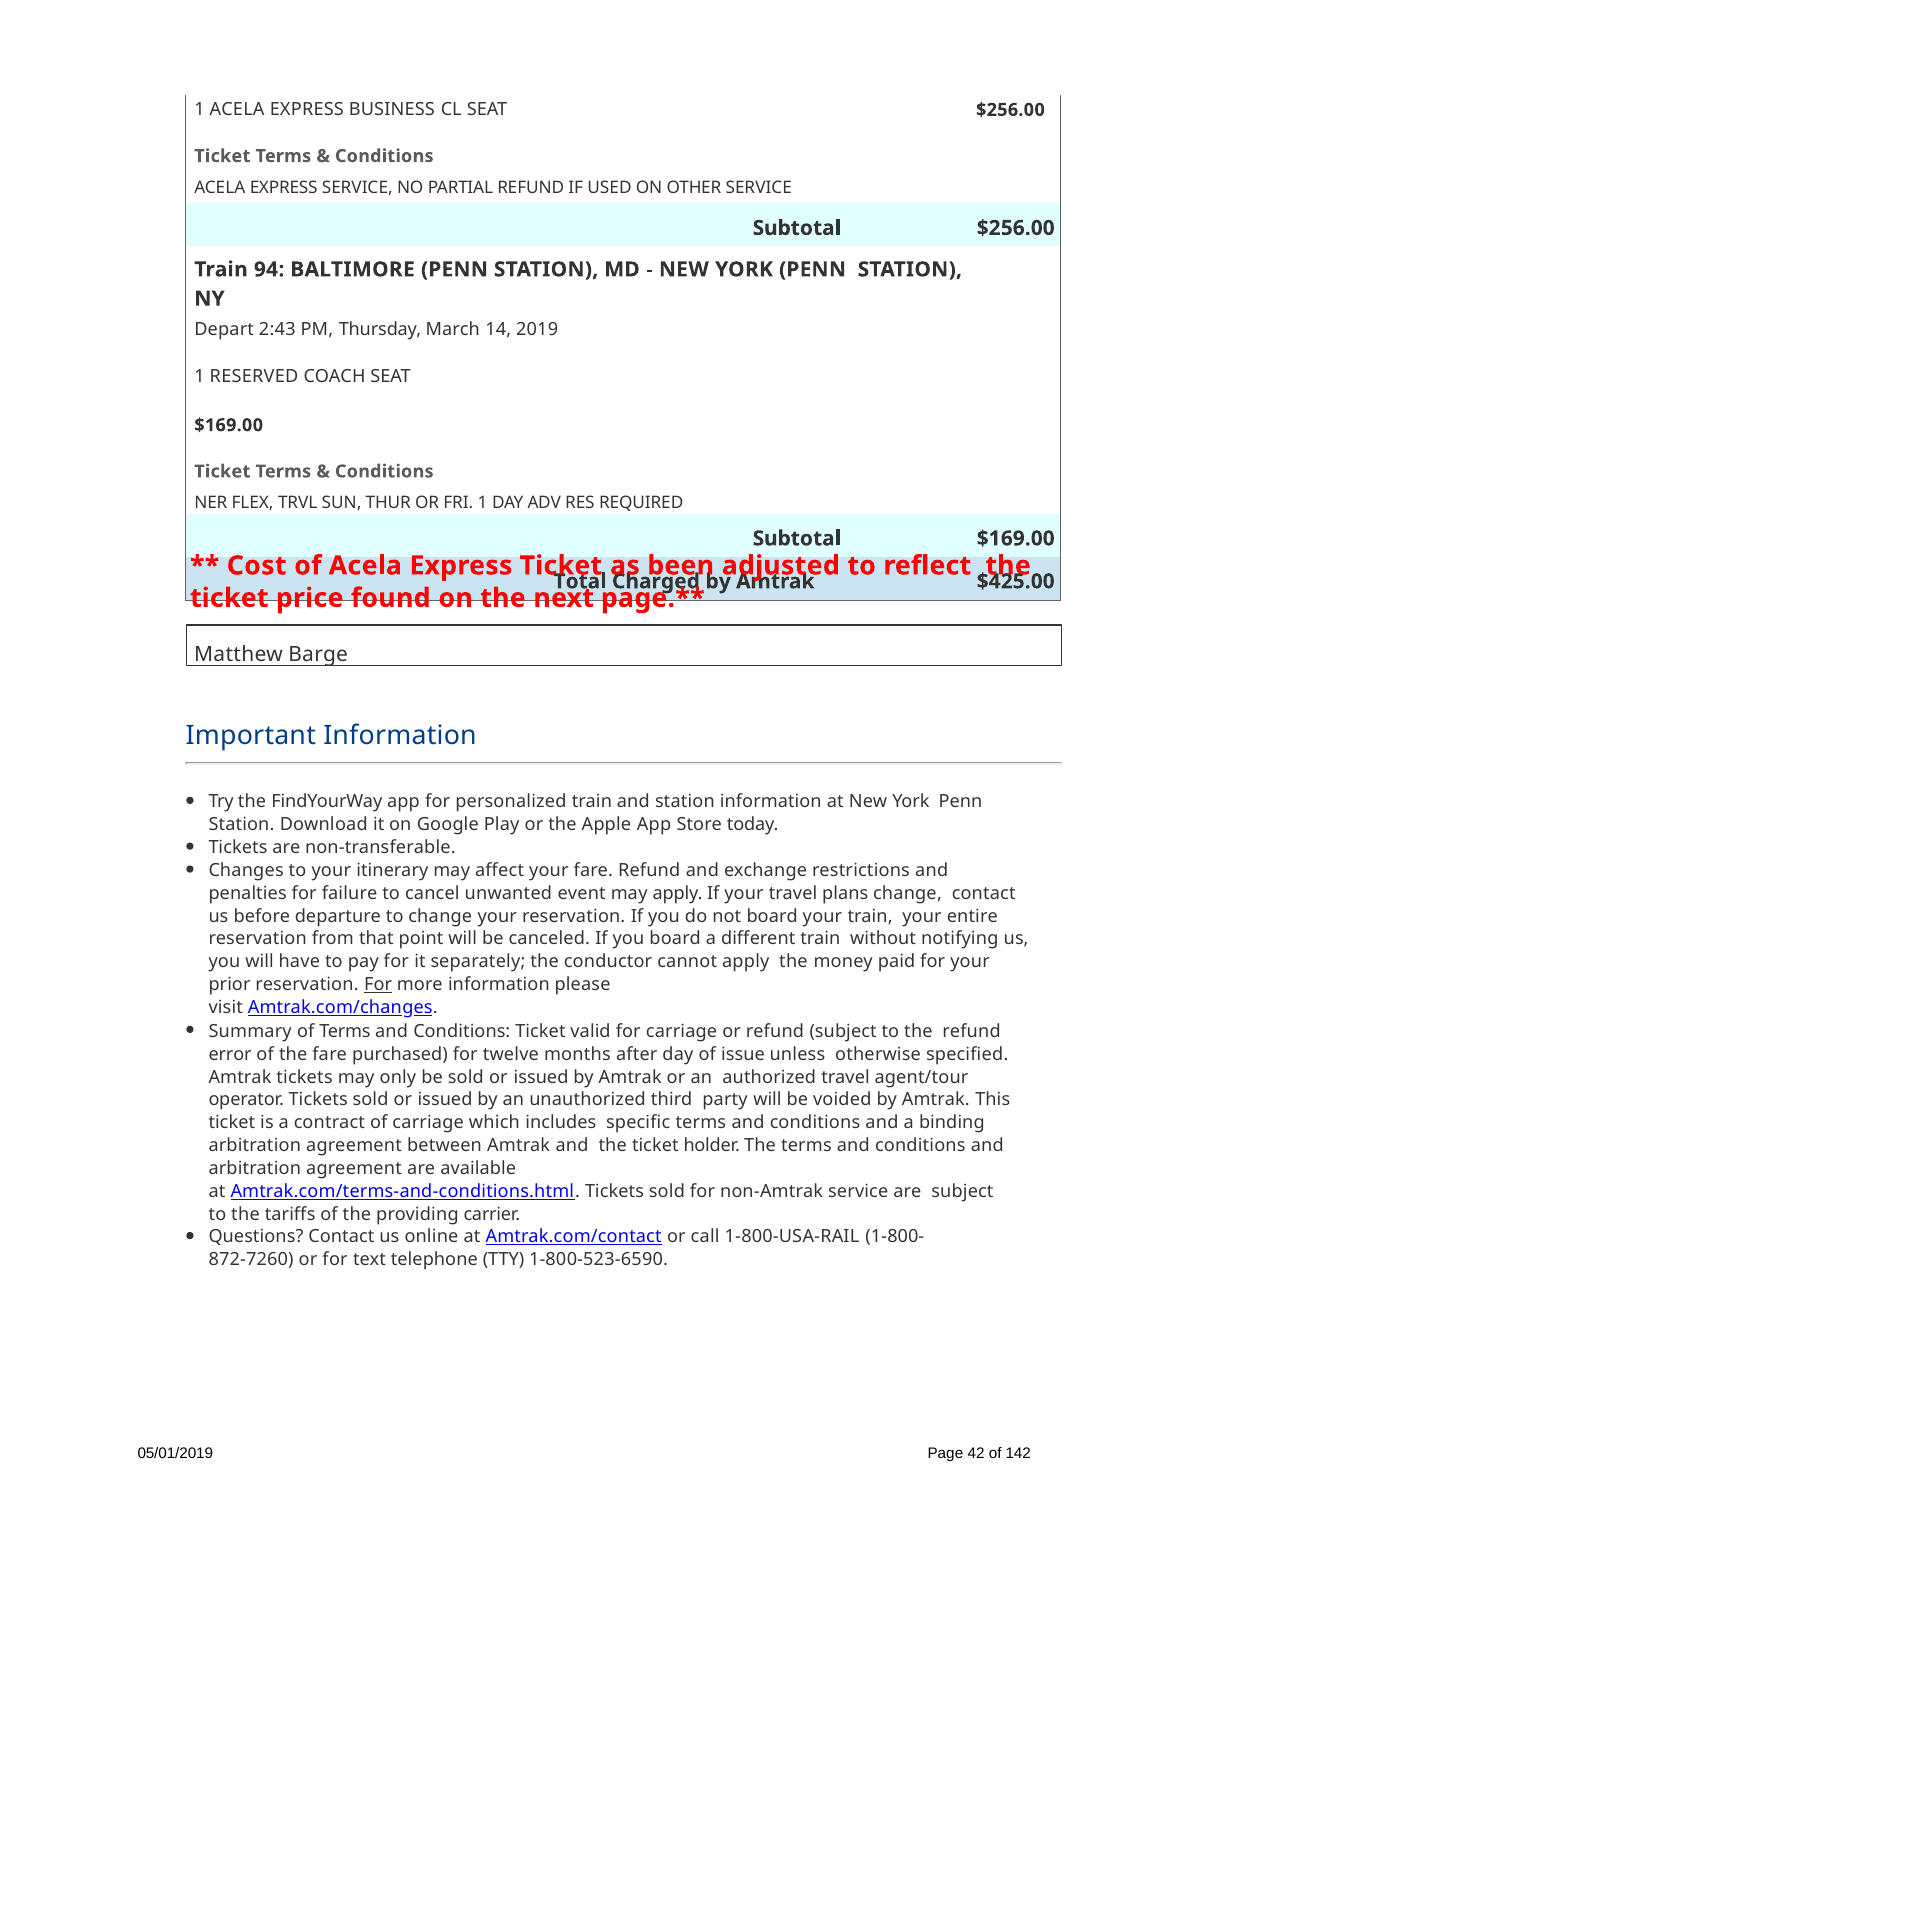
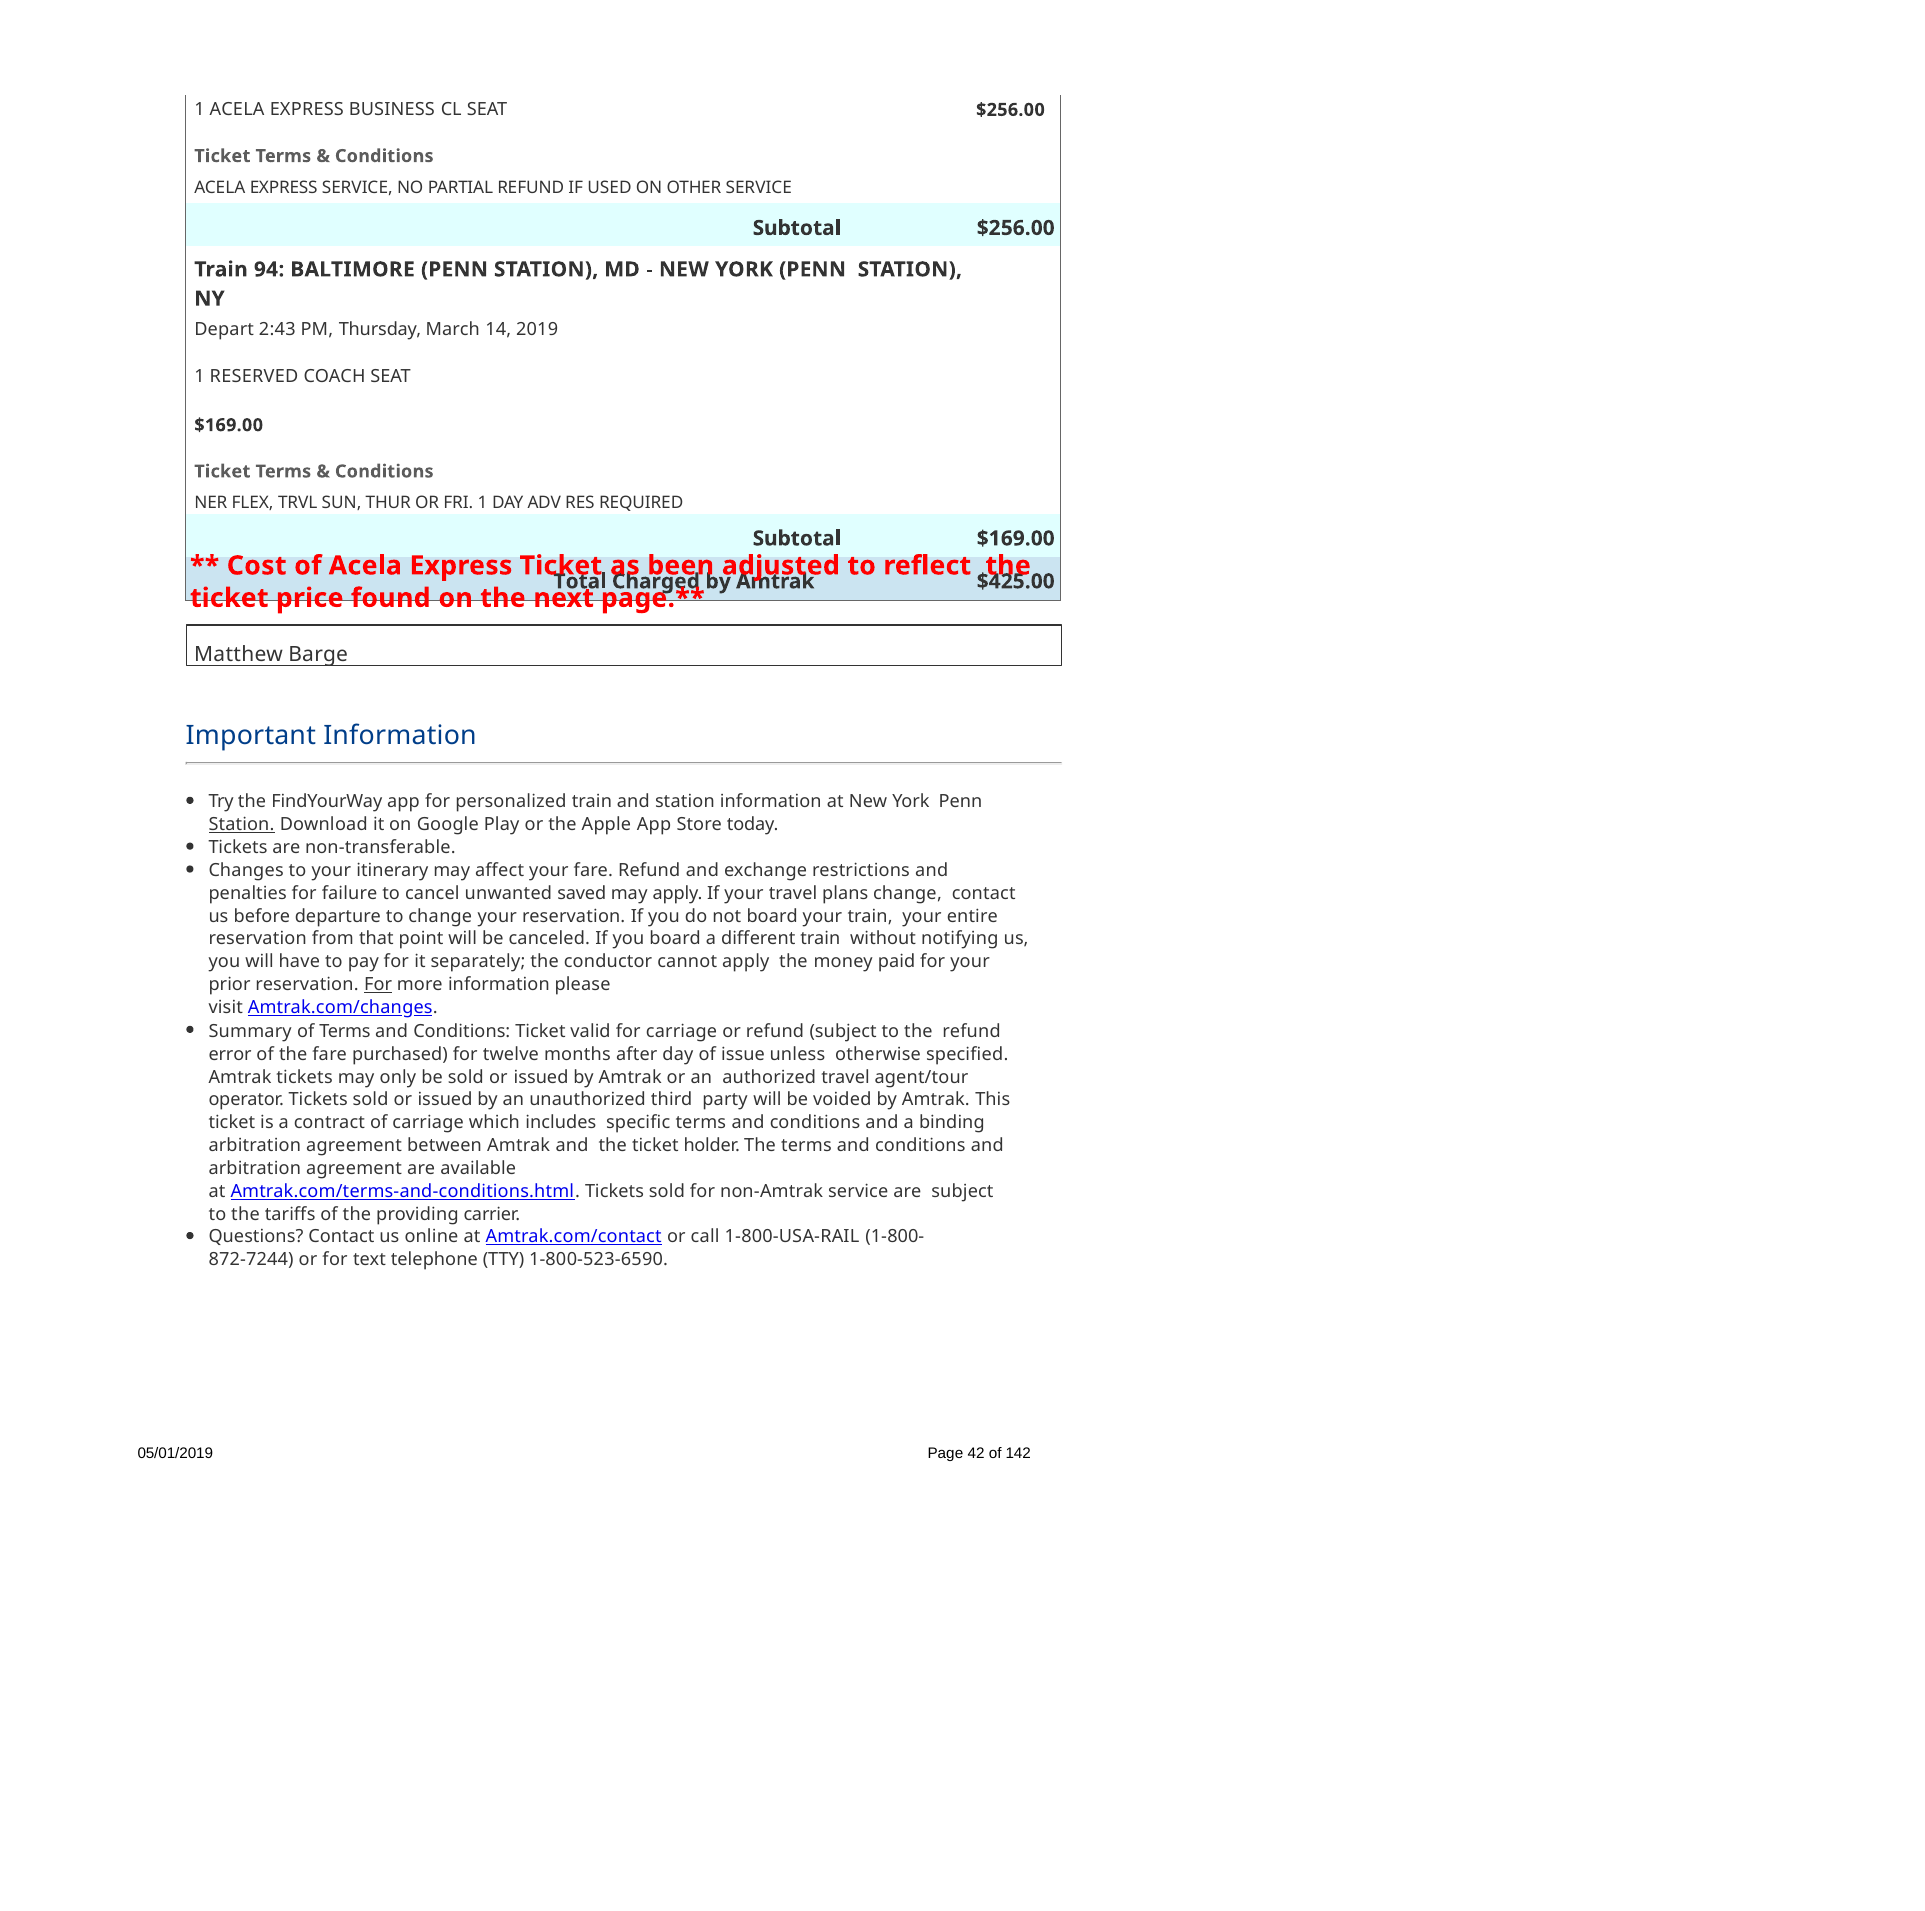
Station at (241, 825) underline: none -> present
event: event -> saved
872-7260: 872-7260 -> 872-7244
